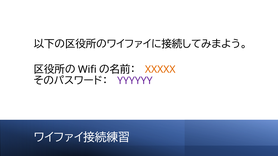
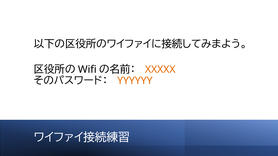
YYYYYY colour: purple -> orange
